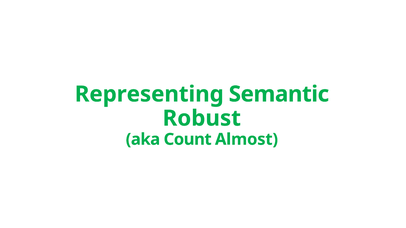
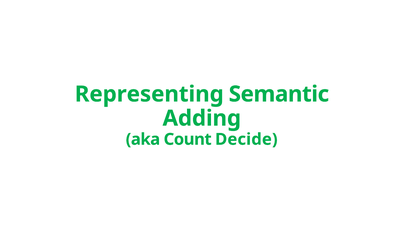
Robust: Robust -> Adding
Almost: Almost -> Decide
